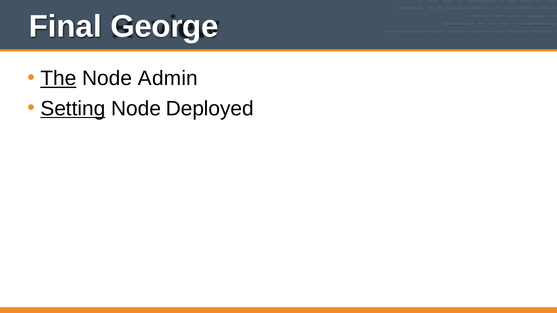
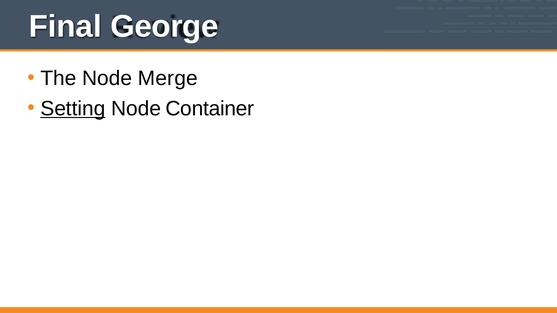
The underline: present -> none
Admin: Admin -> Merge
Deployed: Deployed -> Container
